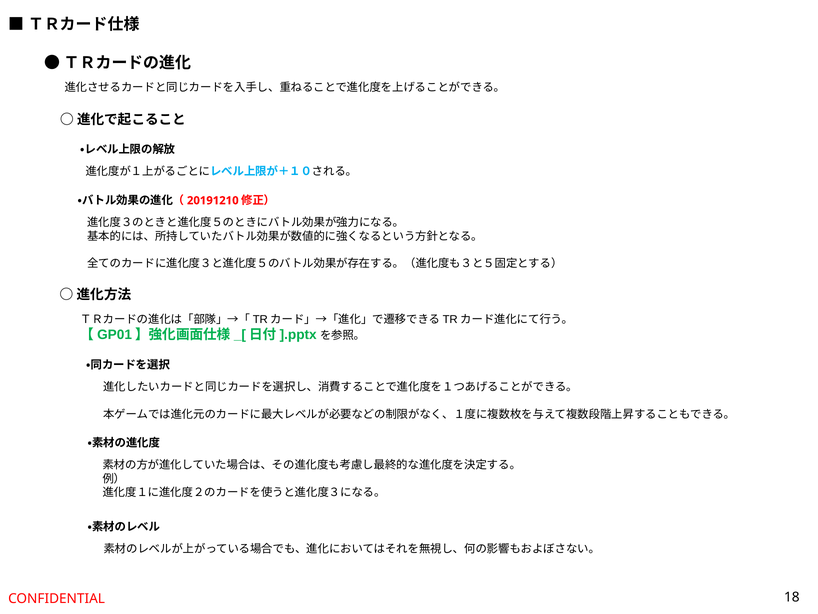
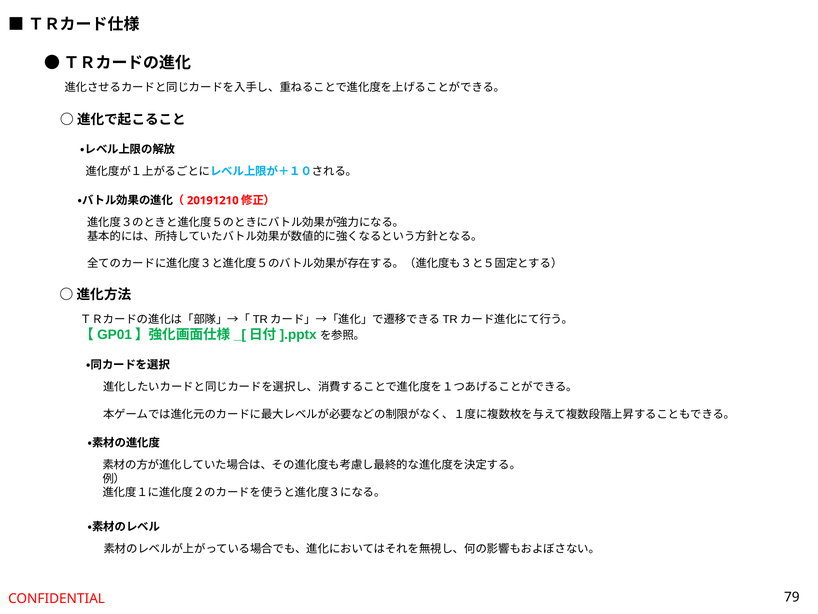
18: 18 -> 79
